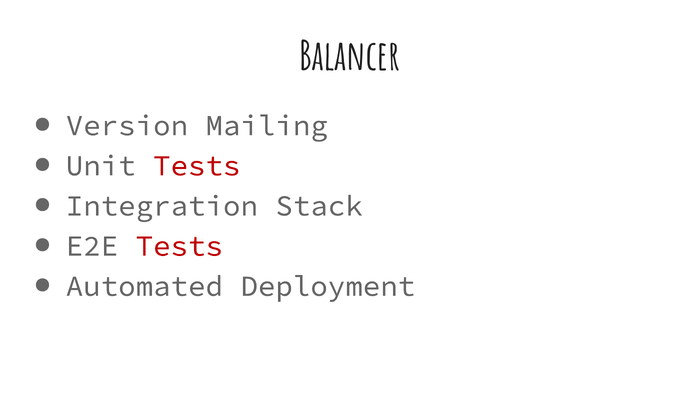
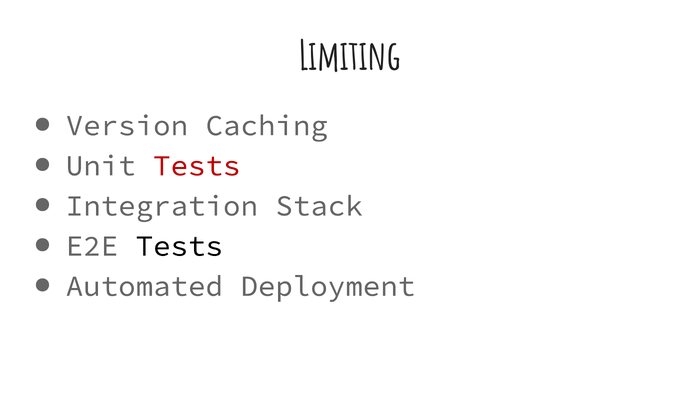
Balancer: Balancer -> Limiting
Mailing: Mailing -> Caching
Tests at (179, 246) colour: red -> black
